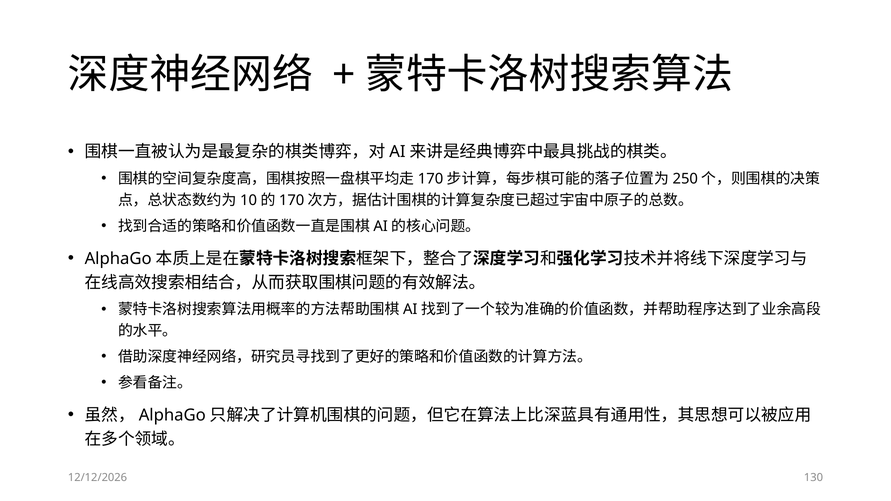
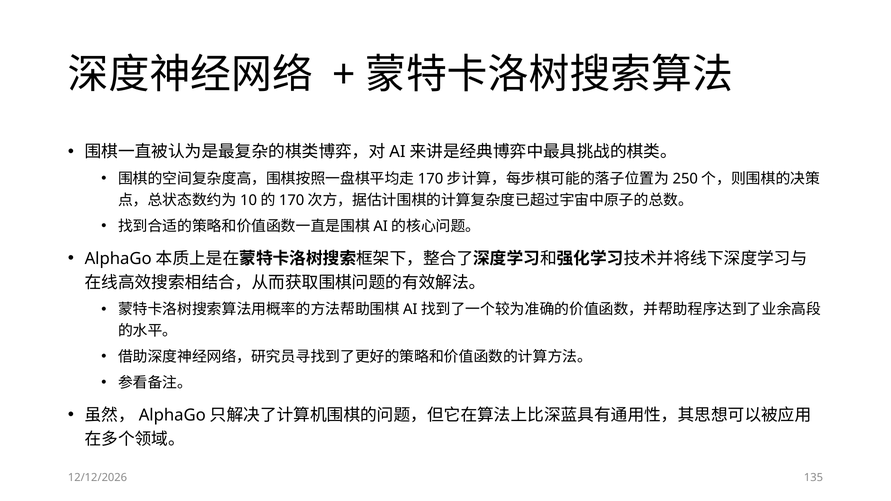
130: 130 -> 135
